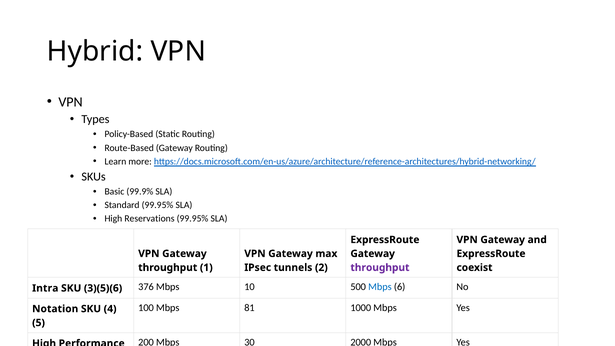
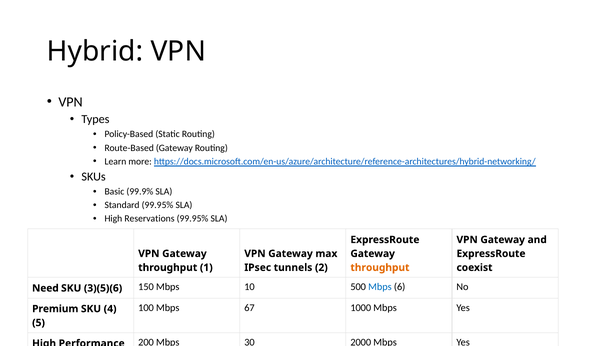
throughput at (380, 268) colour: purple -> orange
Intra: Intra -> Need
376: 376 -> 150
81: 81 -> 67
Notation: Notation -> Premium
